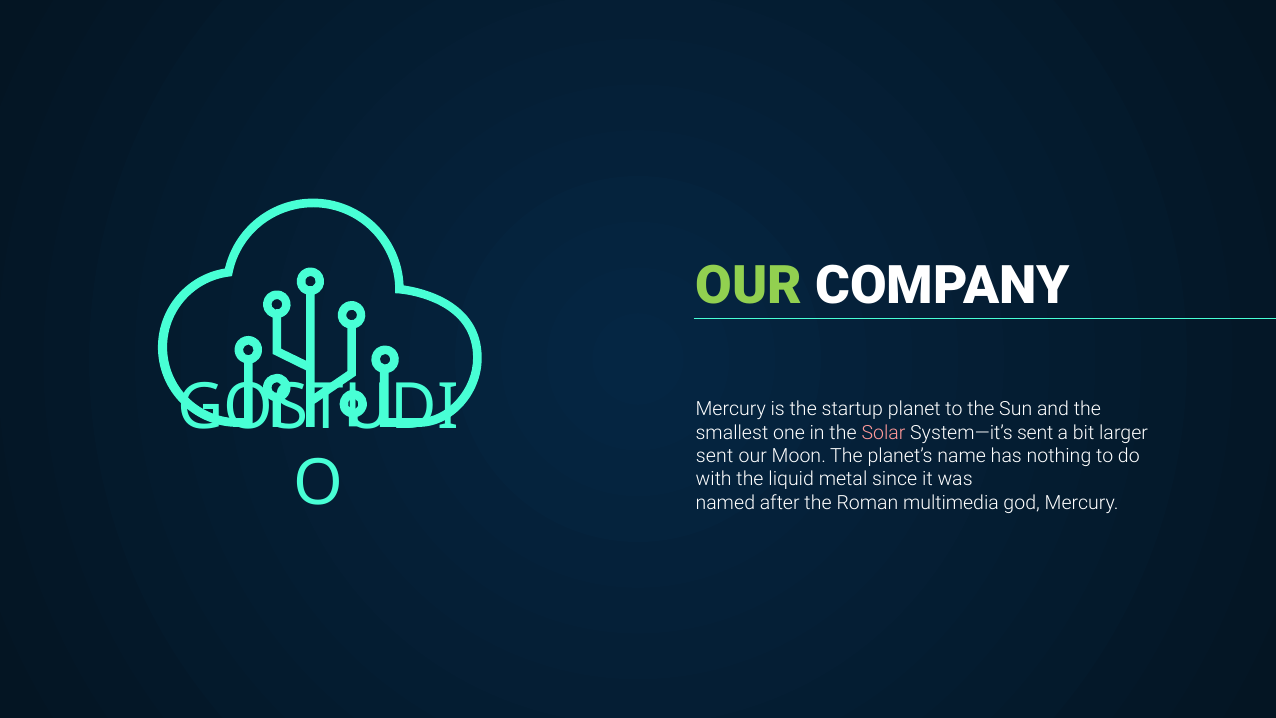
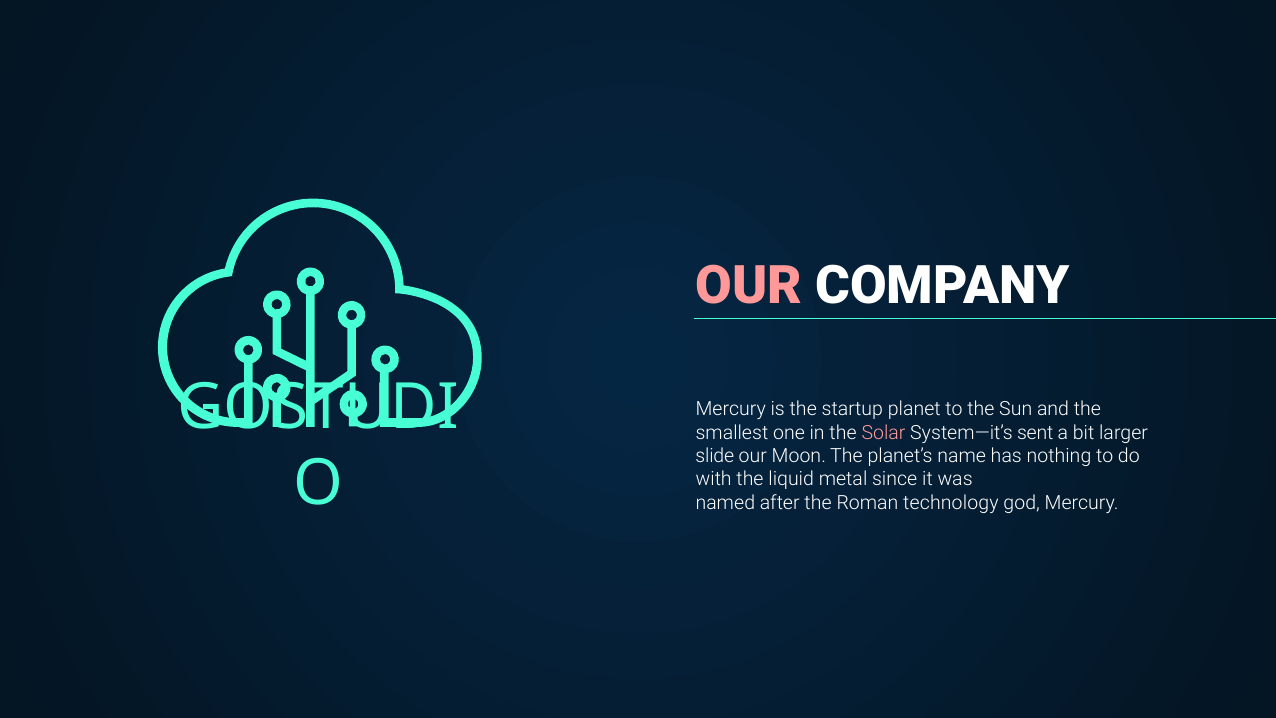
OUR at (749, 286) colour: light green -> pink
sent at (715, 456): sent -> slide
multimedia: multimedia -> technology
